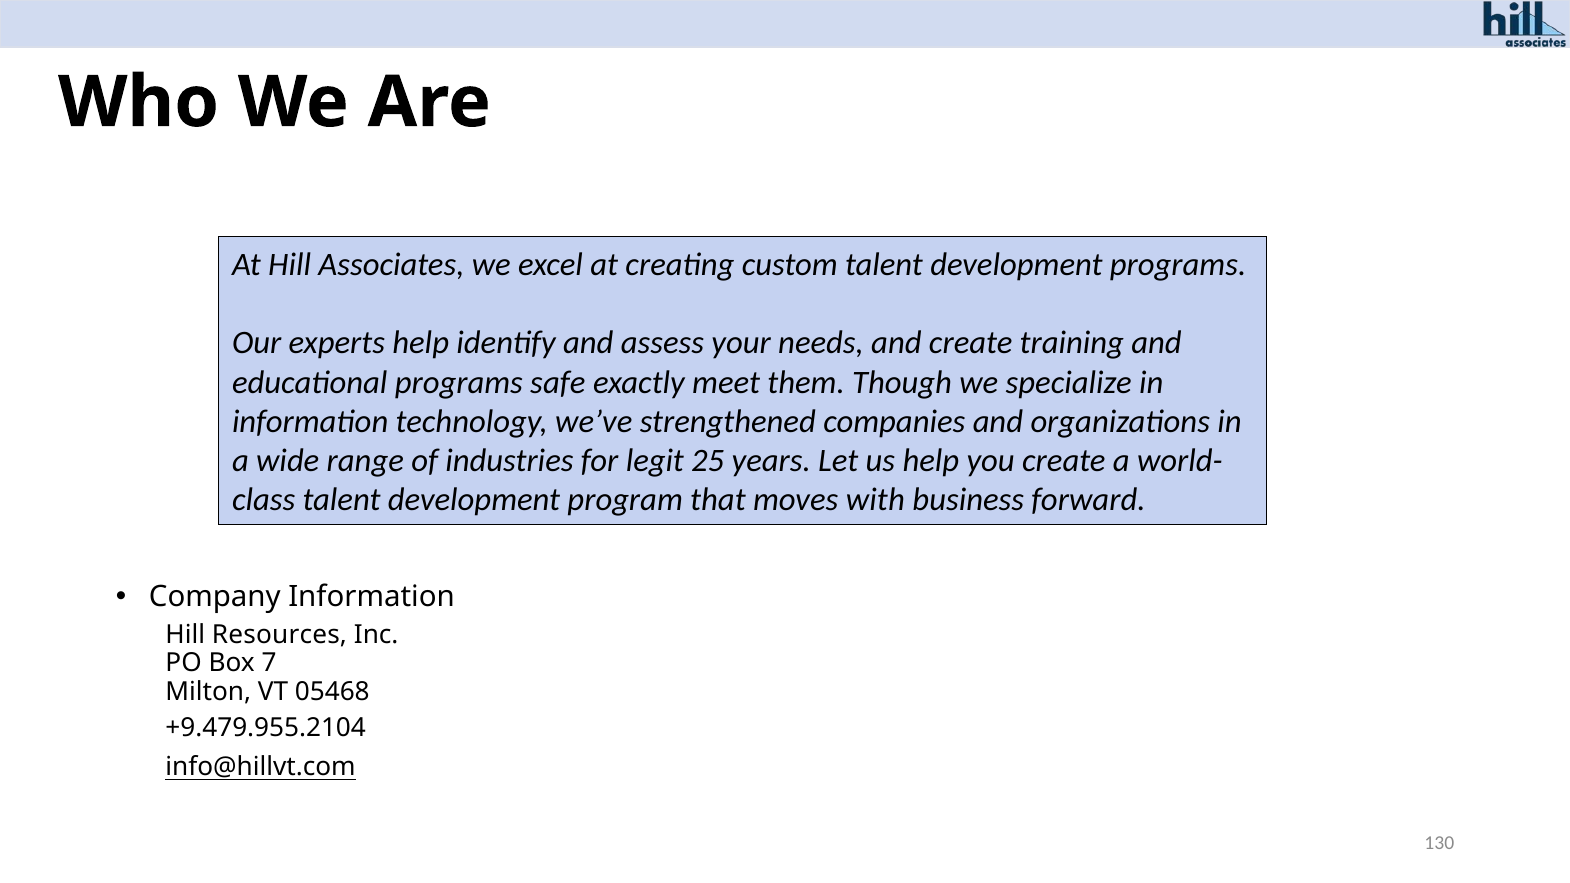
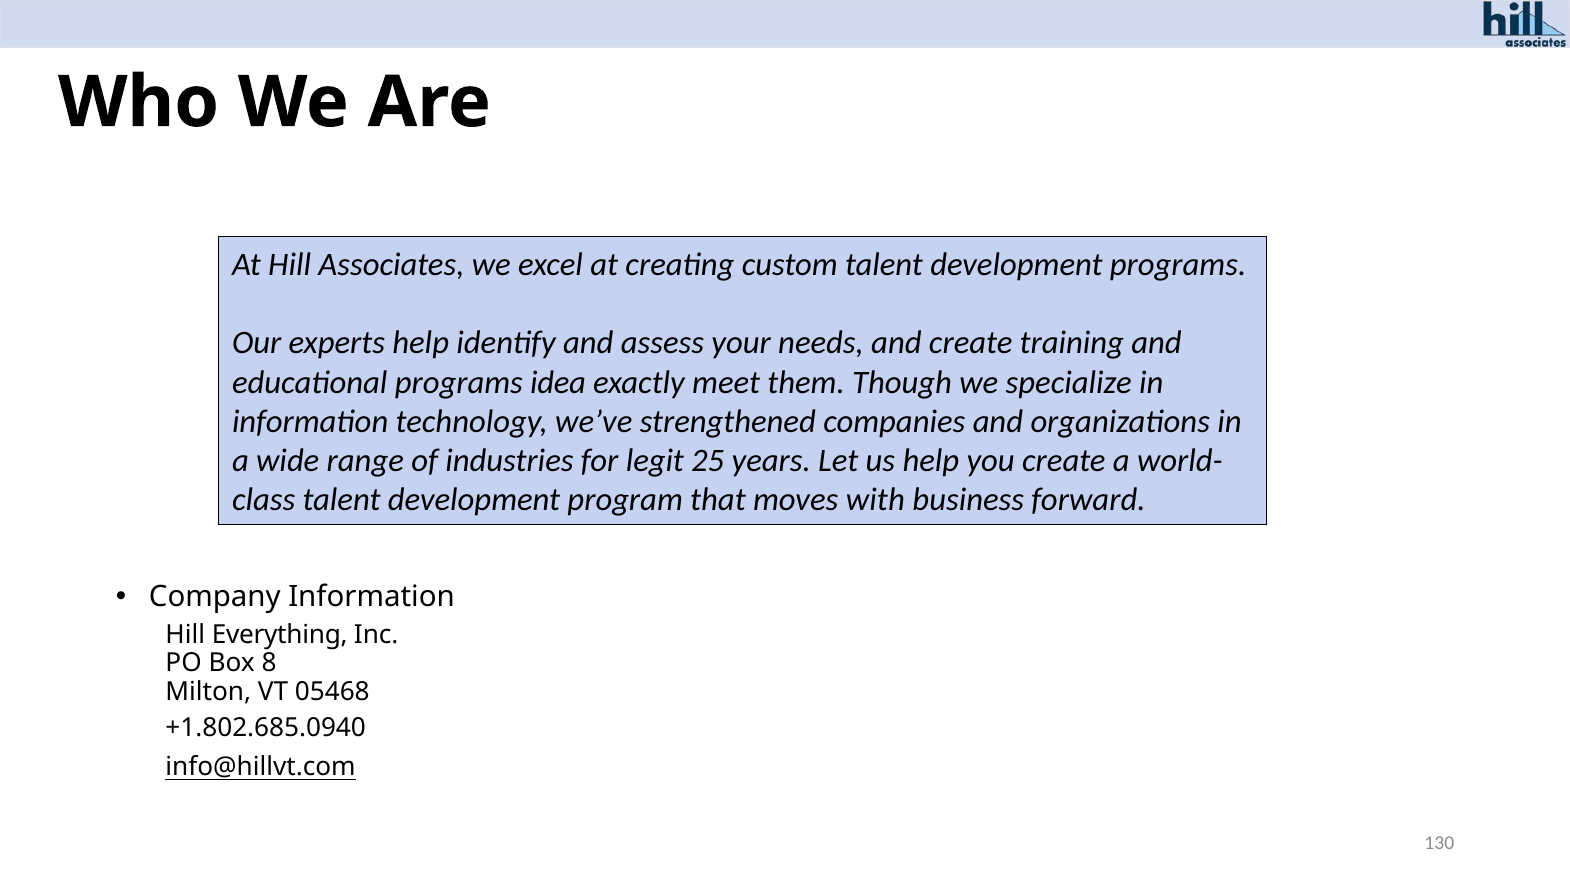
safe: safe -> idea
Resources: Resources -> Everything
7: 7 -> 8
+9.479.955.2104: +9.479.955.2104 -> +1.802.685.0940
